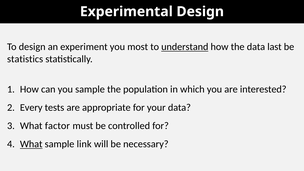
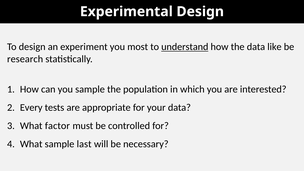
last: last -> like
statistics: statistics -> research
What at (31, 144) underline: present -> none
link: link -> last
